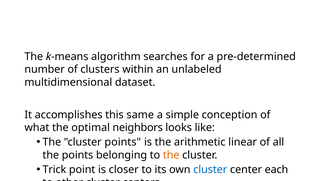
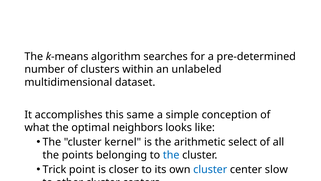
cluster points: points -> kernel
linear: linear -> select
the at (171, 155) colour: orange -> blue
each: each -> slow
